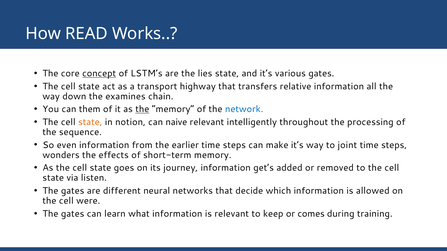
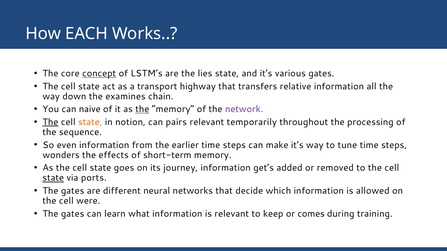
READ: READ -> EACH
them: them -> naive
network colour: blue -> purple
The at (50, 122) underline: none -> present
naive: naive -> pairs
intelligently: intelligently -> temporarily
joint: joint -> tune
state at (53, 178) underline: none -> present
listen: listen -> ports
